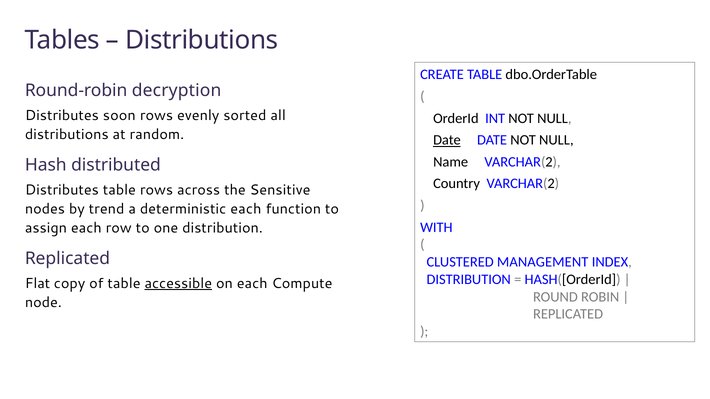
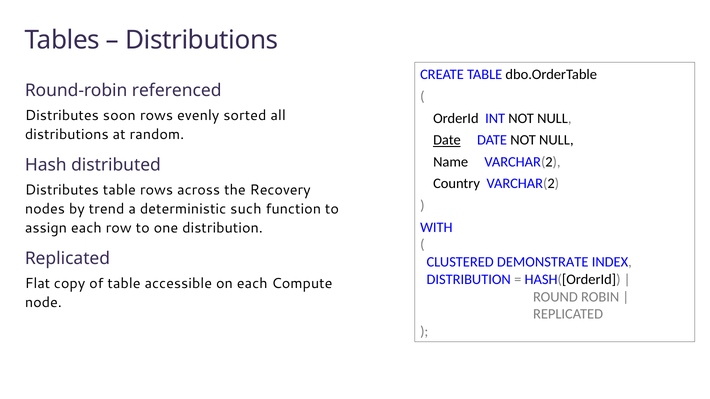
decryption: decryption -> referenced
Sensitive: Sensitive -> Recovery
deterministic each: each -> such
MANAGEMENT: MANAGEMENT -> DEMONSTRATE
accessible underline: present -> none
